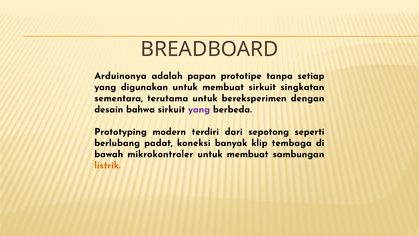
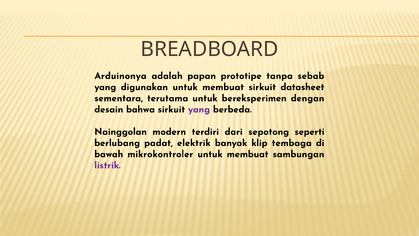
setiap: setiap -> sebab
singkatan: singkatan -> datasheet
Prototyping: Prototyping -> Nainggolan
koneksi: koneksi -> elektrik
listrik colour: orange -> purple
